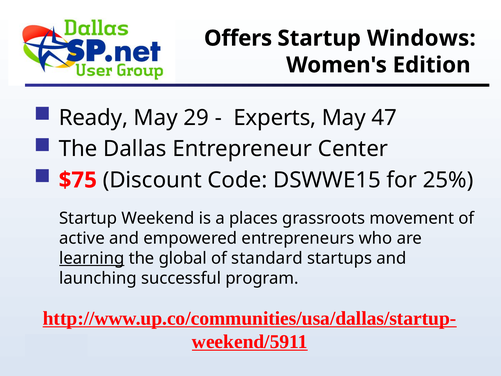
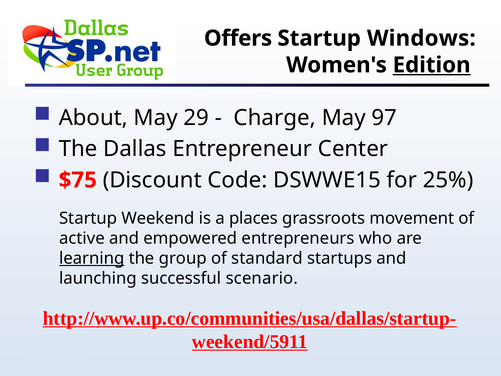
Edition underline: none -> present
Ready: Ready -> About
Experts: Experts -> Charge
47: 47 -> 97
global: global -> group
program: program -> scenario
